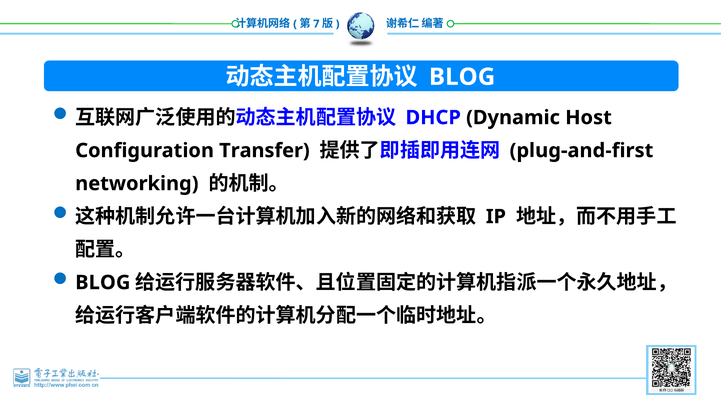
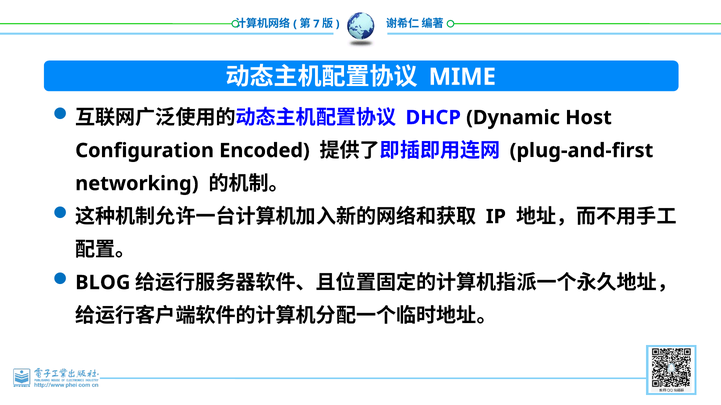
BLOG at (462, 77): BLOG -> MIME
Transfer: Transfer -> Encoded
